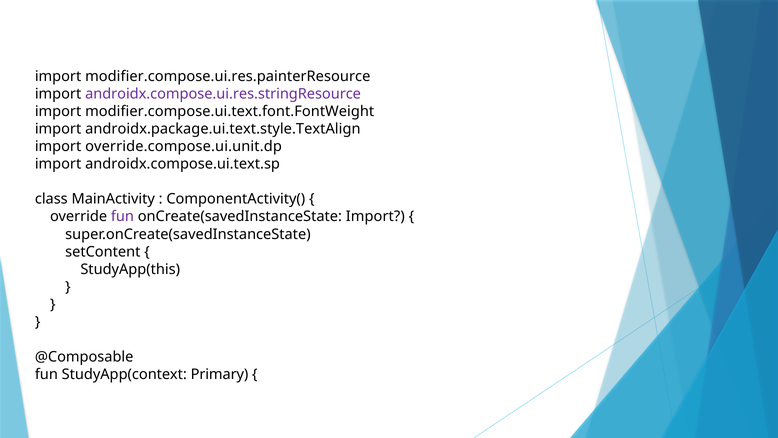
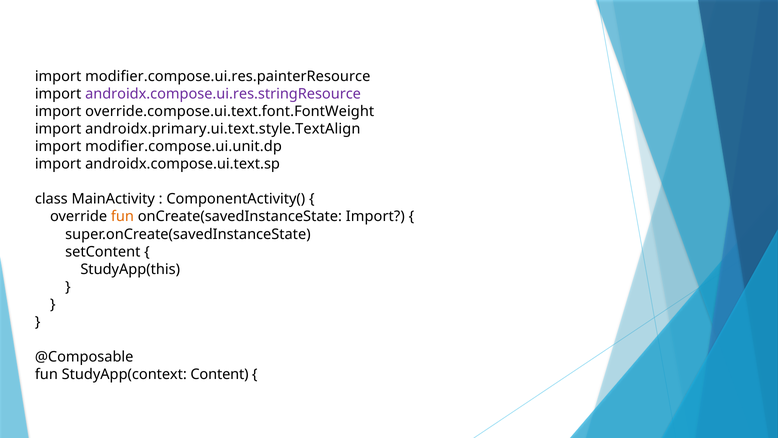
modifier.compose.ui.text.font.FontWeight: modifier.compose.ui.text.font.FontWeight -> override.compose.ui.text.font.FontWeight
androidx.package.ui.text.style.TextAlign: androidx.package.ui.text.style.TextAlign -> androidx.primary.ui.text.style.TextAlign
override.compose.ui.unit.dp: override.compose.ui.unit.dp -> modifier.compose.ui.unit.dp
fun at (122, 216) colour: purple -> orange
Primary: Primary -> Content
